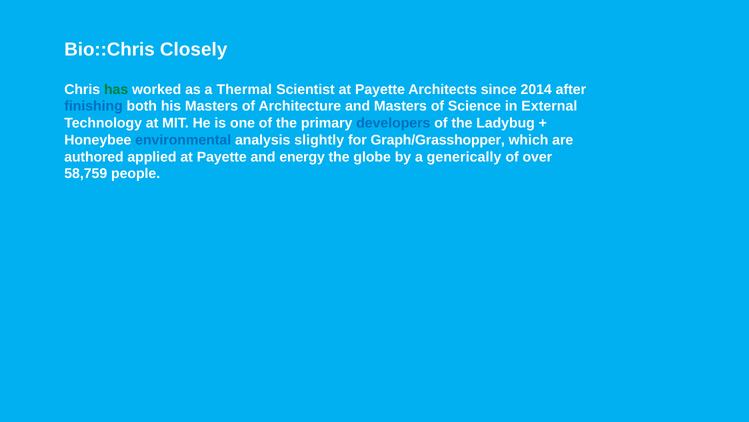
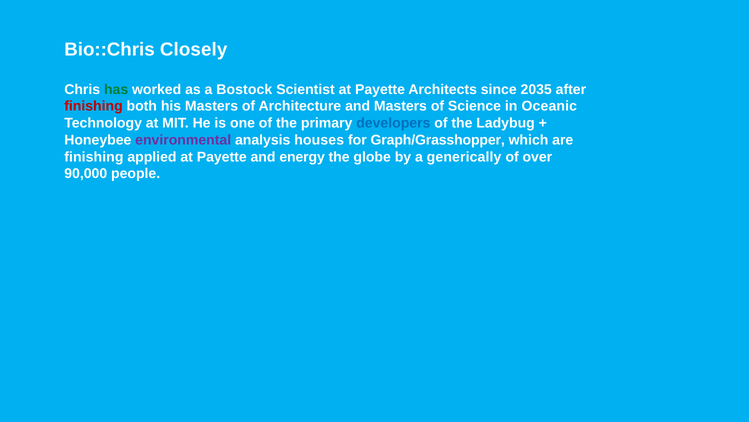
Thermal: Thermal -> Bostock
2014: 2014 -> 2035
finishing at (94, 106) colour: blue -> red
External: External -> Oceanic
environmental colour: blue -> purple
slightly: slightly -> houses
authored at (94, 157): authored -> finishing
58,759: 58,759 -> 90,000
